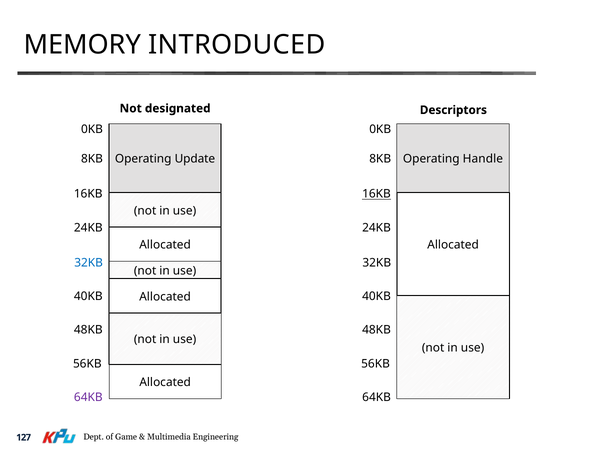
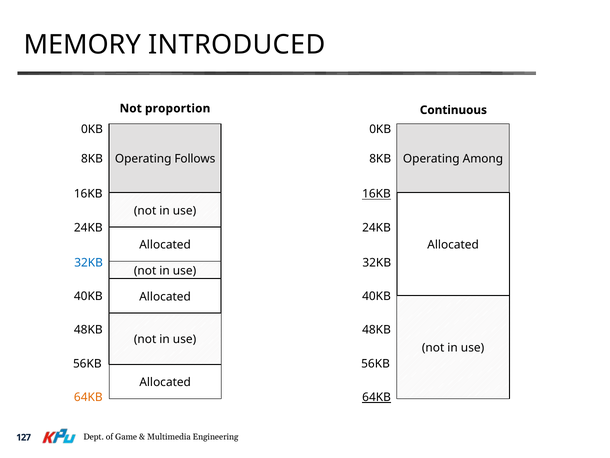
designated: designated -> proportion
Descriptors: Descriptors -> Continuous
Update: Update -> Follows
Handle: Handle -> Among
64KB at (88, 397) colour: purple -> orange
64KB at (377, 397) underline: none -> present
